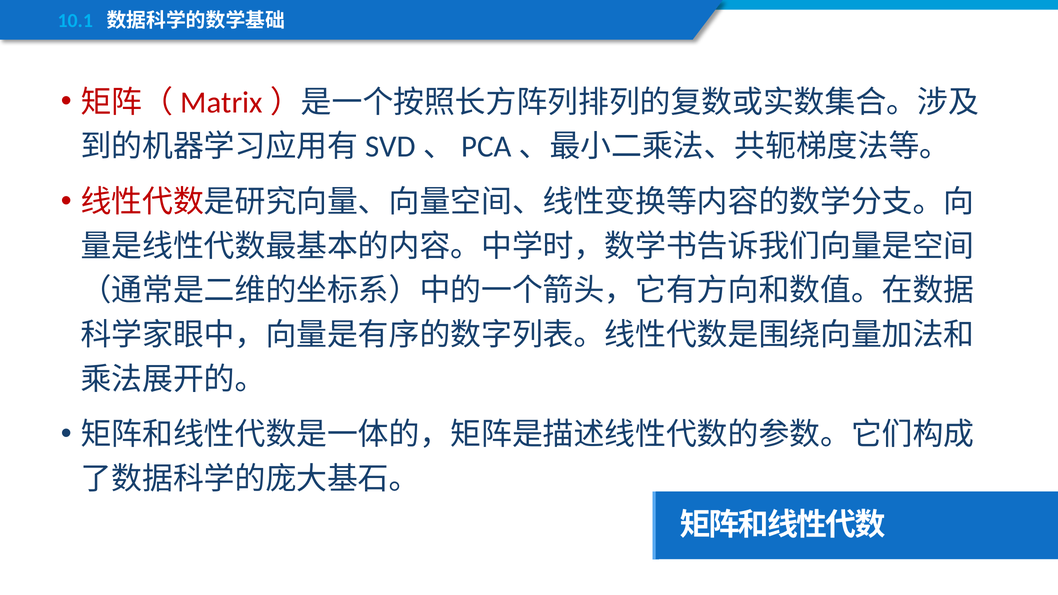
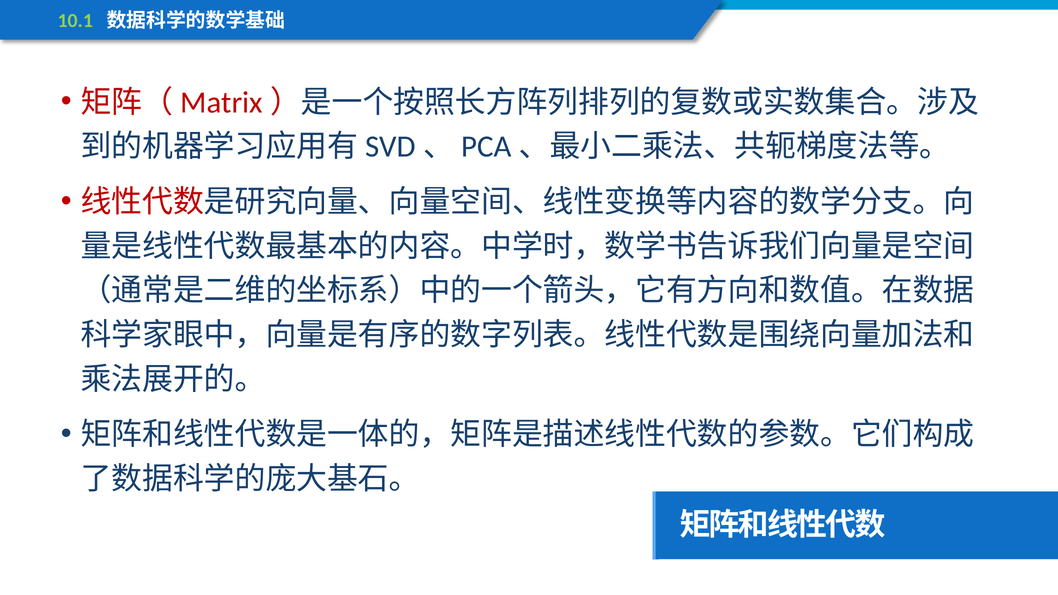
10.1 colour: light blue -> light green
